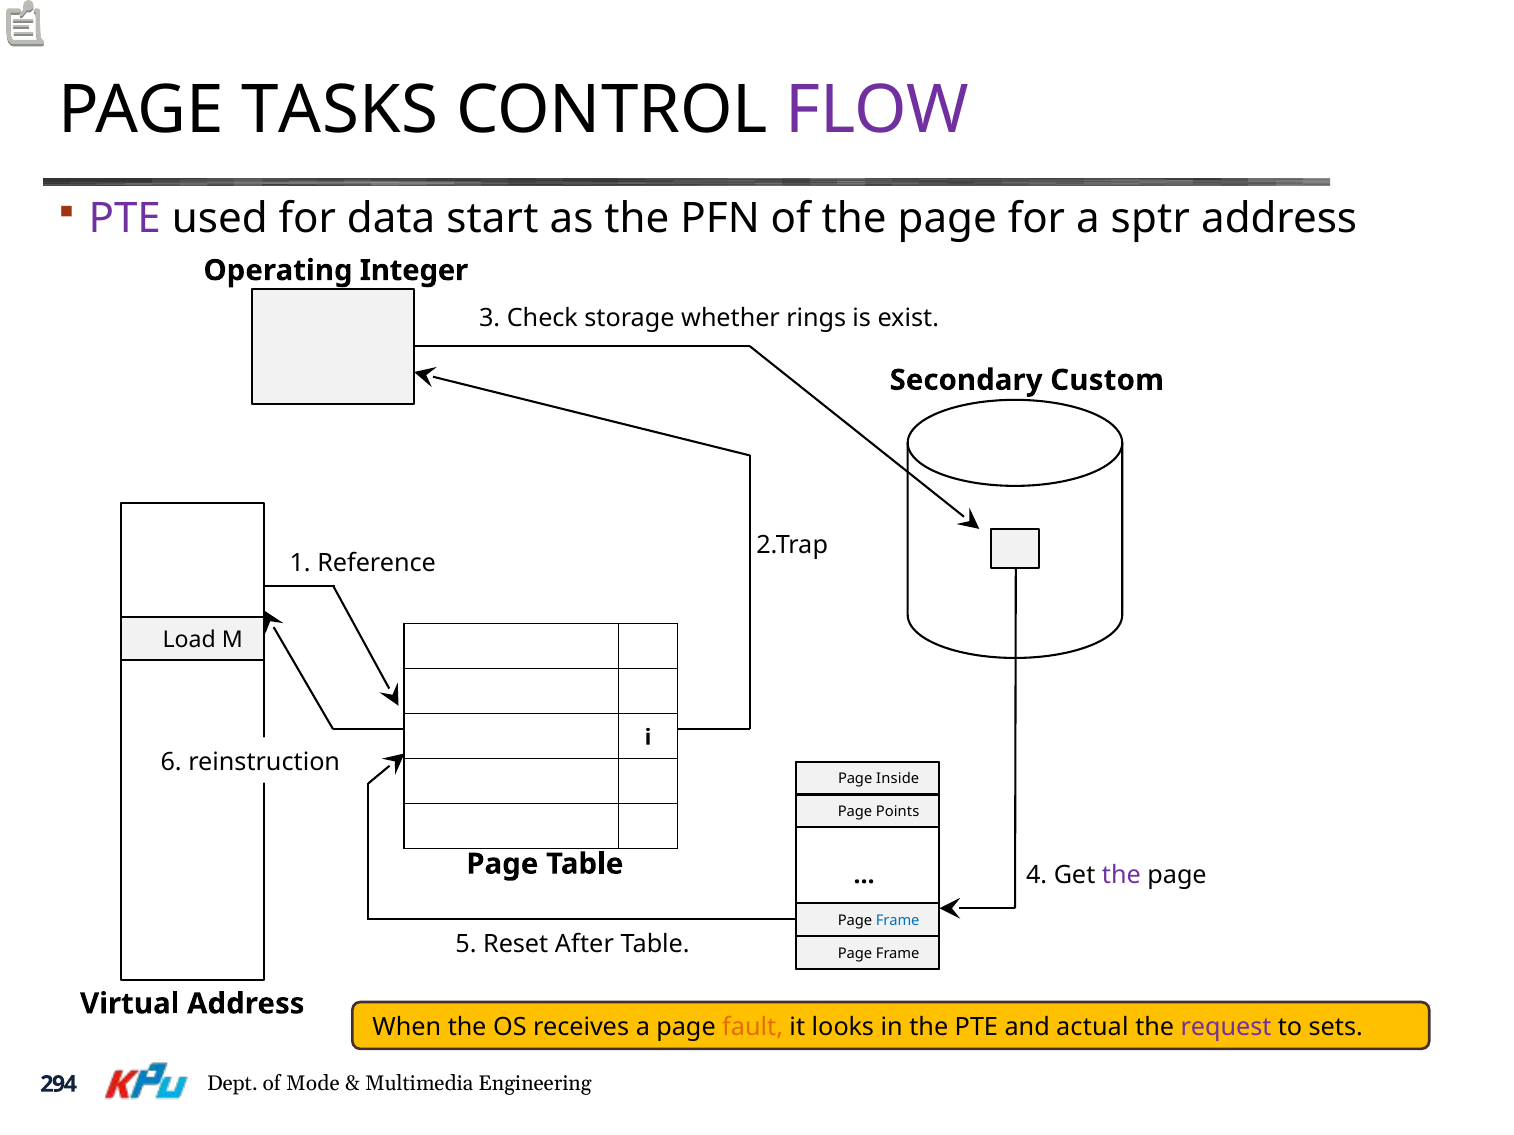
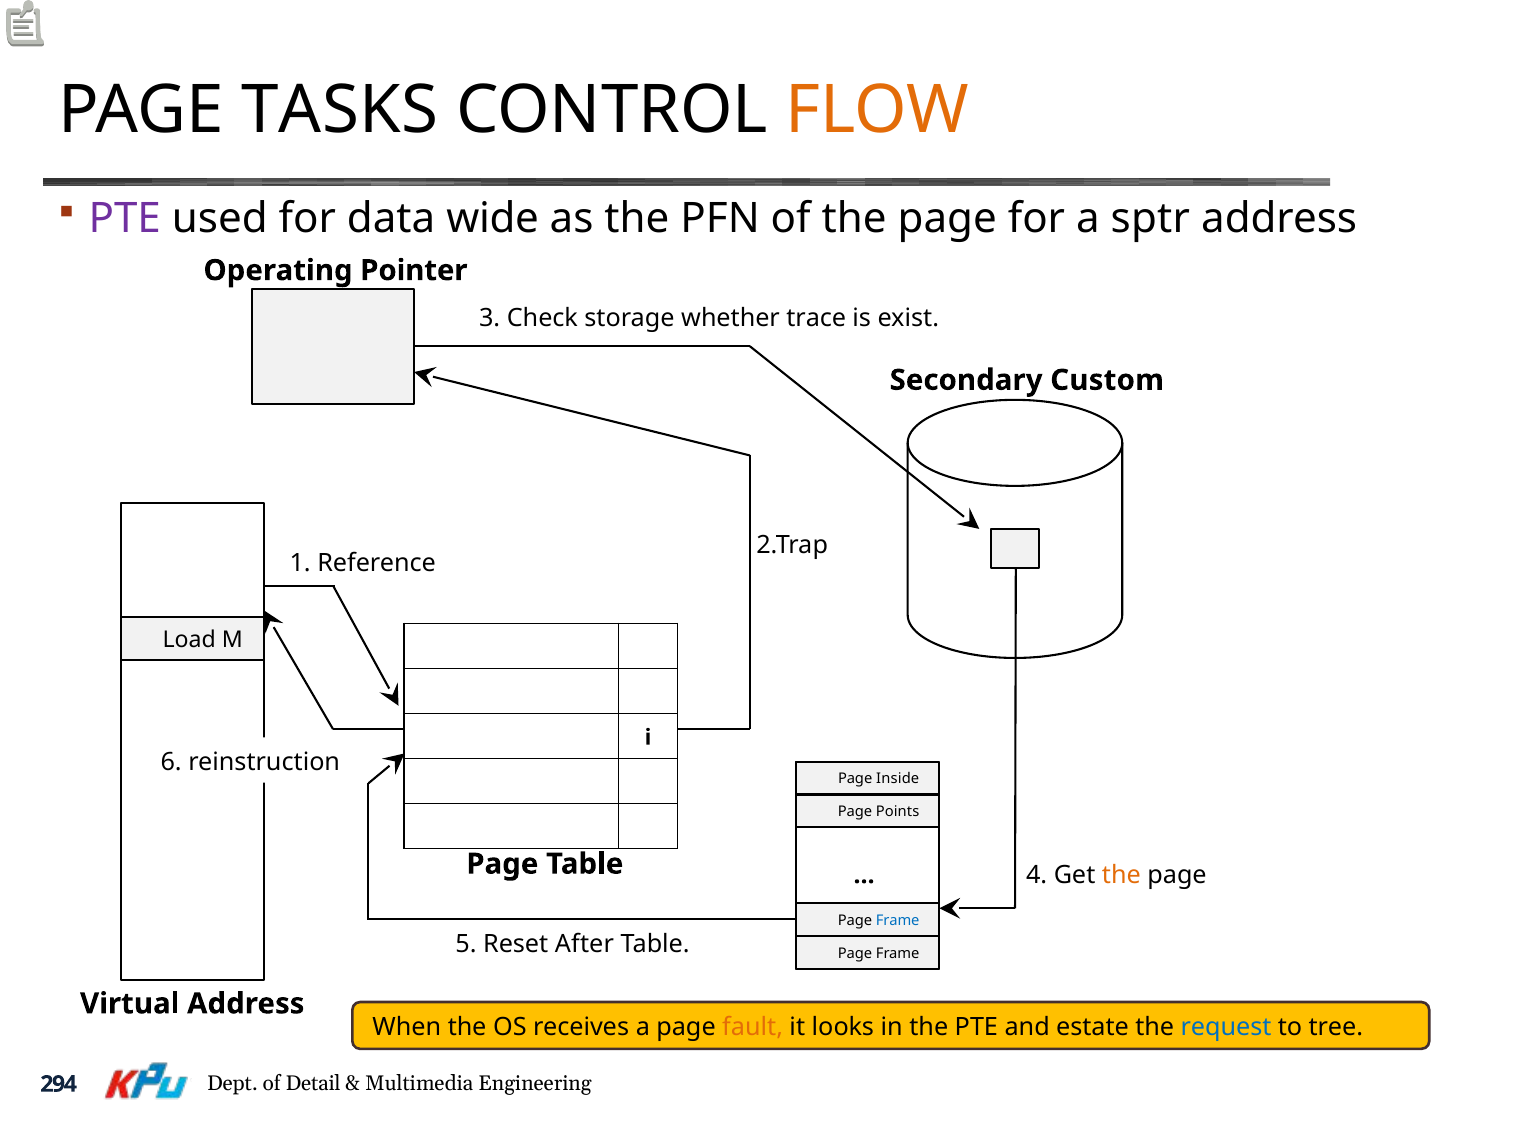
FLOW colour: purple -> orange
start: start -> wide
Integer: Integer -> Pointer
rings: rings -> trace
the at (1121, 876) colour: purple -> orange
actual: actual -> estate
request colour: purple -> blue
sets: sets -> tree
Mode: Mode -> Detail
